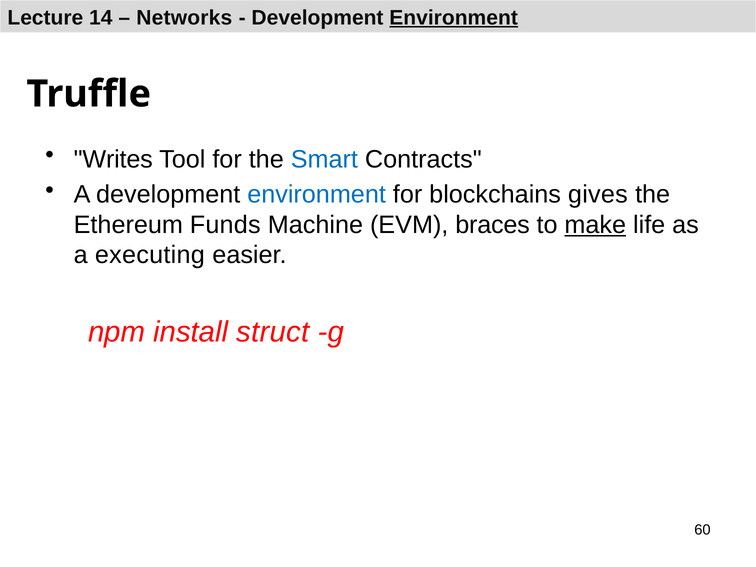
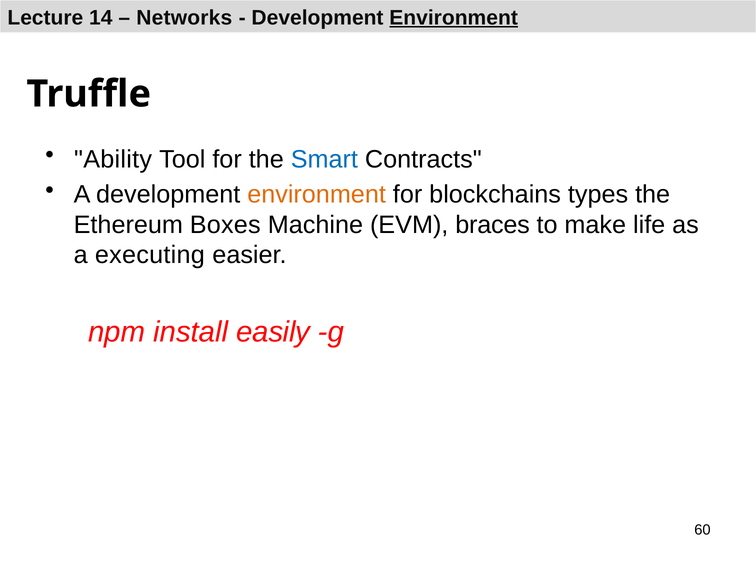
Writes: Writes -> Ability
environment at (317, 195) colour: blue -> orange
gives: gives -> types
Funds: Funds -> Boxes
make underline: present -> none
struct: struct -> easily
